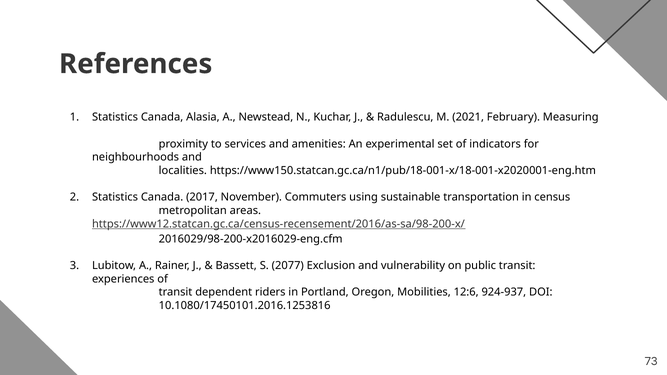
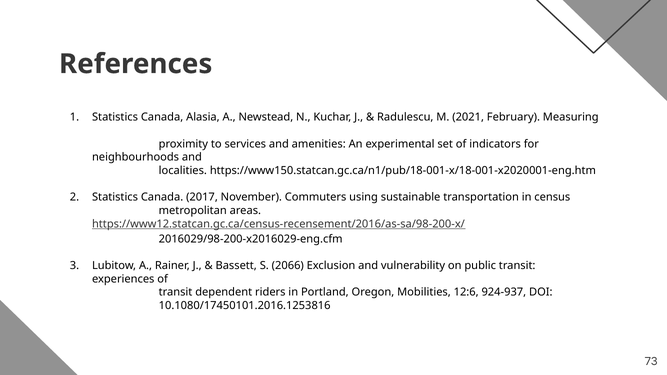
2077: 2077 -> 2066
